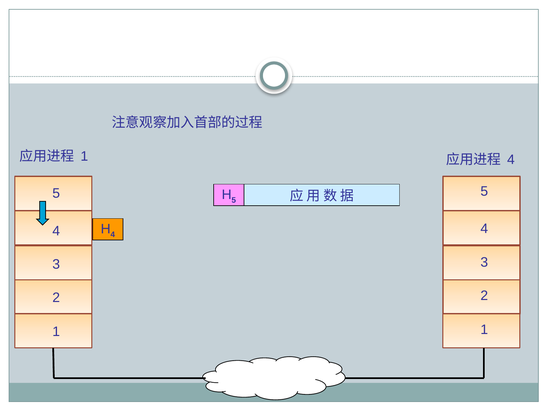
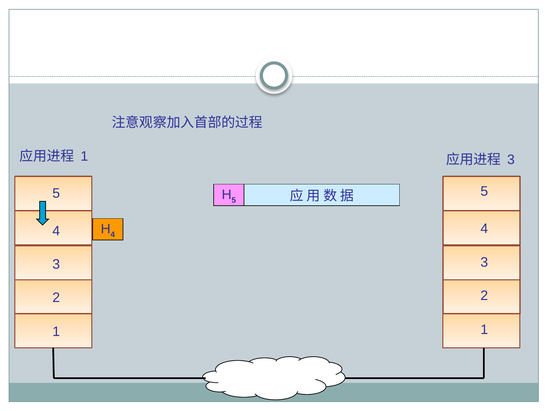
4 at (511, 160): 4 -> 3
